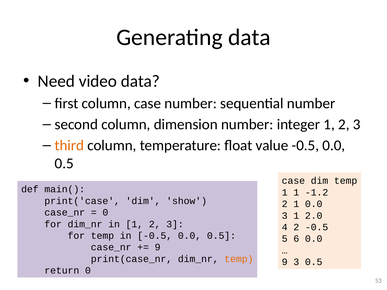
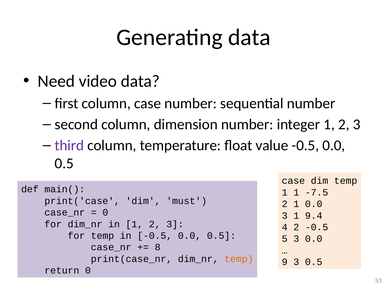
third colour: orange -> purple
-1.2: -1.2 -> -7.5
show: show -> must
2.0: 2.0 -> 9.4
5 6: 6 -> 3
9 at (158, 247): 9 -> 8
